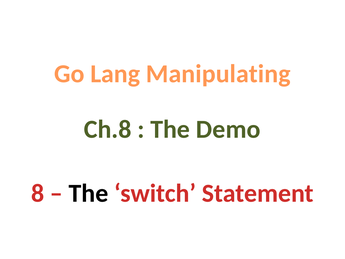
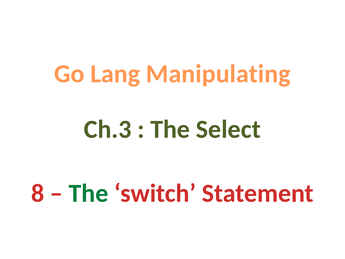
Ch.8: Ch.8 -> Ch.3
Demo: Demo -> Select
The at (89, 193) colour: black -> green
